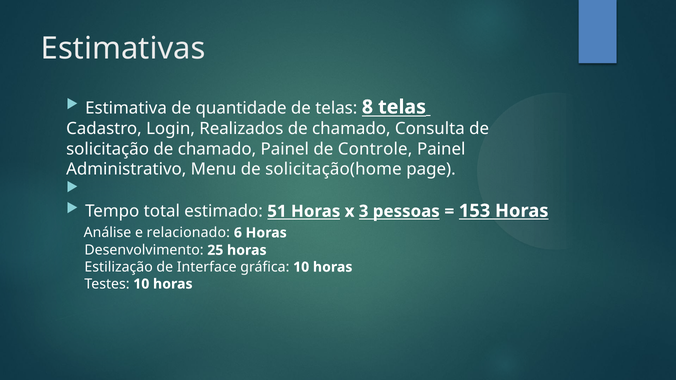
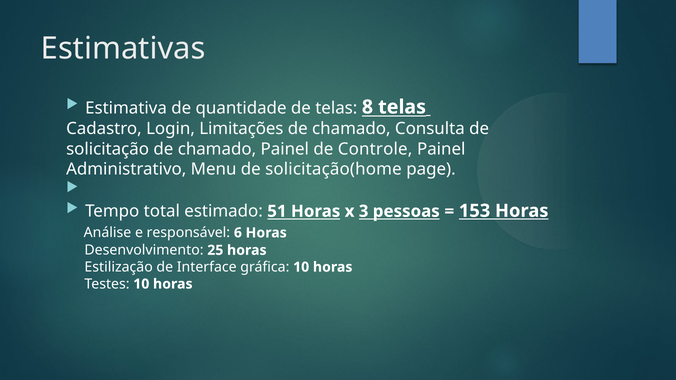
Realizados: Realizados -> Limitações
relacionado: relacionado -> responsável
